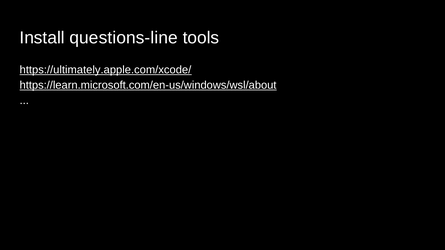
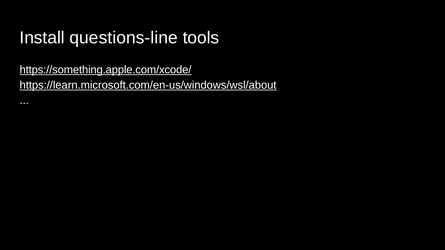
https://ultimately.apple.com/xcode/: https://ultimately.apple.com/xcode/ -> https://something.apple.com/xcode/
